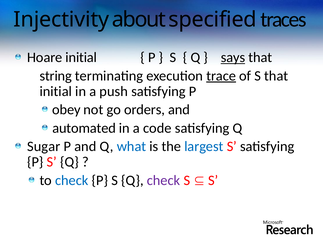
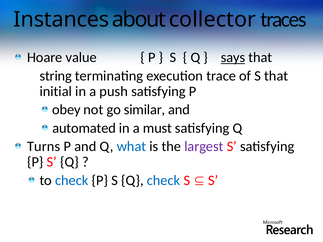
Injectivity: Injectivity -> Instances
specified: specified -> collector
Hoare initial: initial -> value
trace underline: present -> none
orders: orders -> similar
code: code -> must
Sugar: Sugar -> Turns
largest colour: blue -> purple
check at (164, 181) colour: purple -> blue
